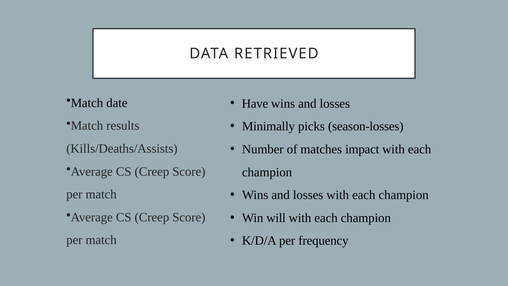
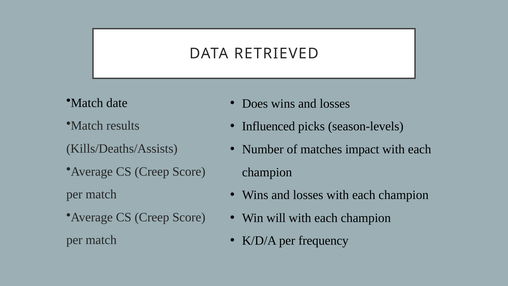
Have: Have -> Does
Minimally: Minimally -> Influenced
season-losses: season-losses -> season-levels
